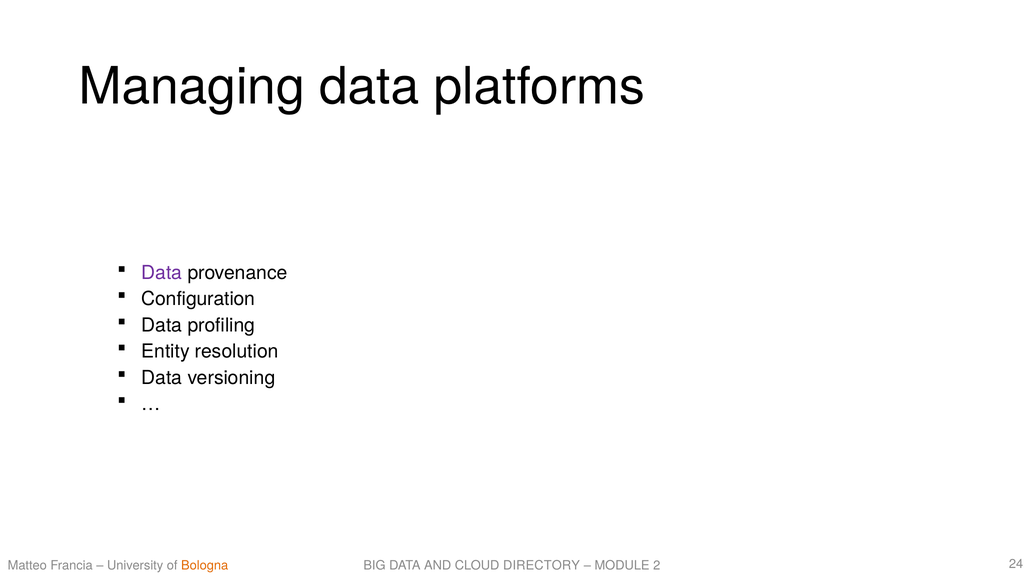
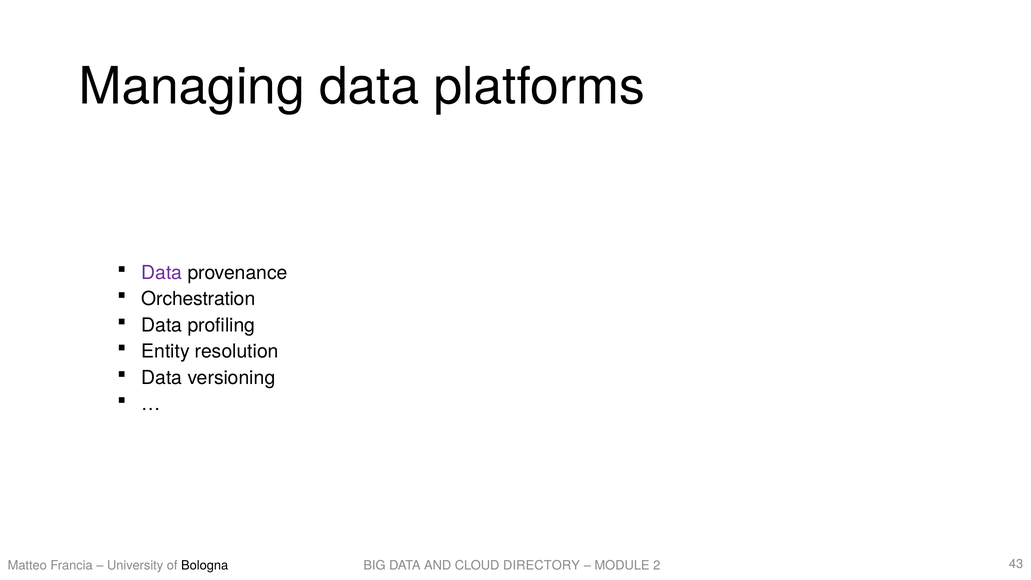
Configuration: Configuration -> Orchestration
Bologna colour: orange -> black
24: 24 -> 43
